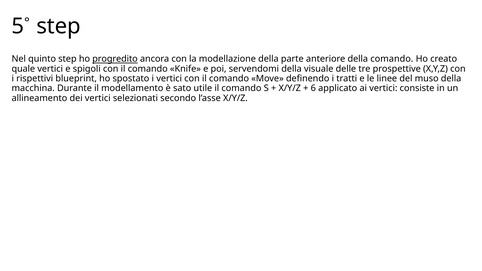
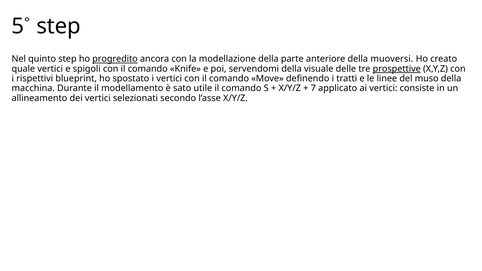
della comando: comando -> muoversi
prospettive underline: none -> present
6: 6 -> 7
